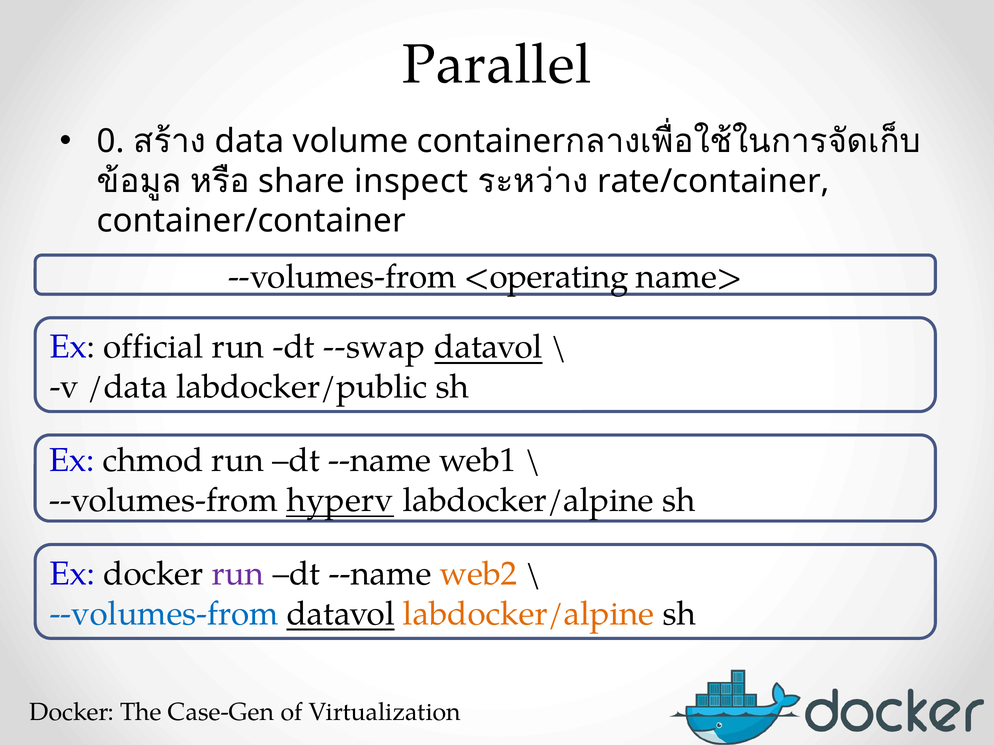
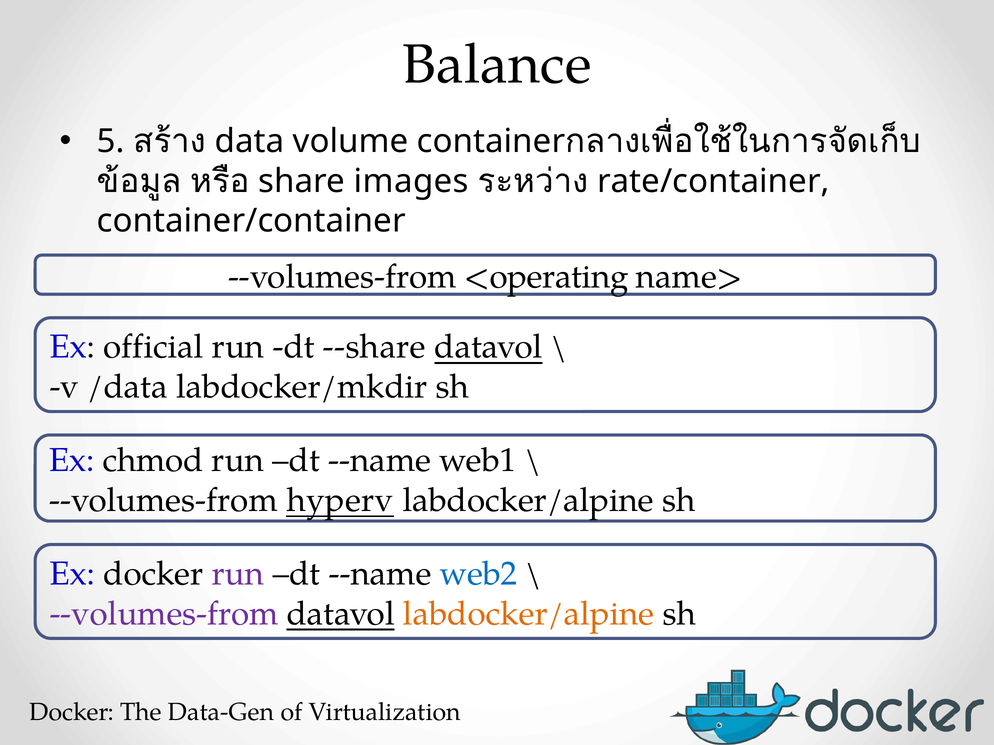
Parallel: Parallel -> Balance
0: 0 -> 5
inspect: inspect -> images
--swap: --swap -> --share
labdocker/public: labdocker/public -> labdocker/mkdir
web2 colour: orange -> blue
--volumes-from at (164, 614) colour: blue -> purple
Case-Gen: Case-Gen -> Data-Gen
